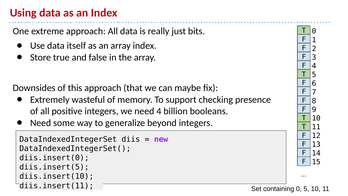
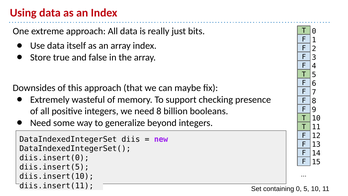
need 4: 4 -> 8
